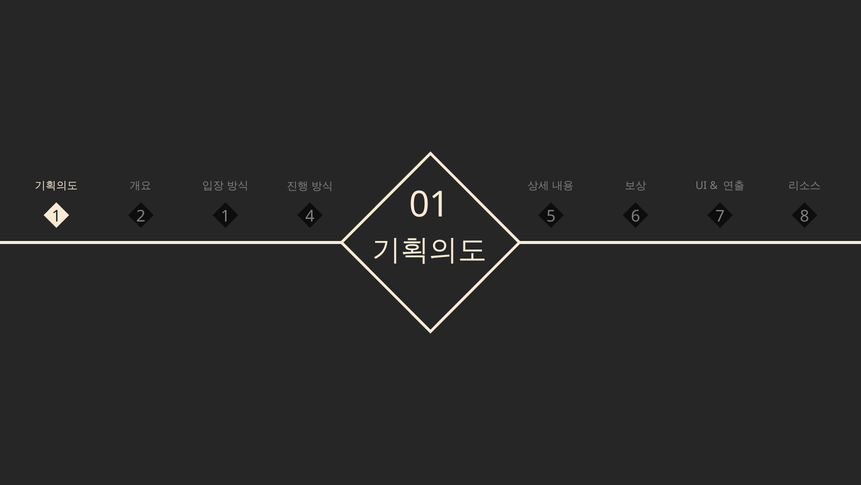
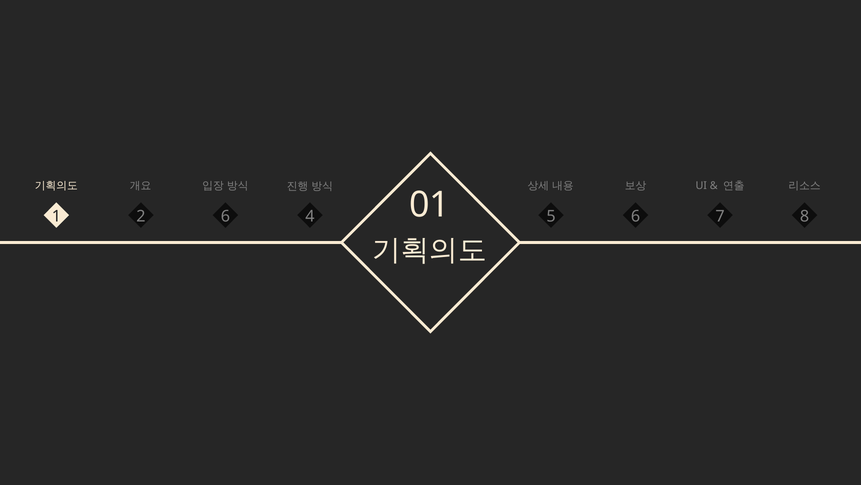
2 1: 1 -> 6
